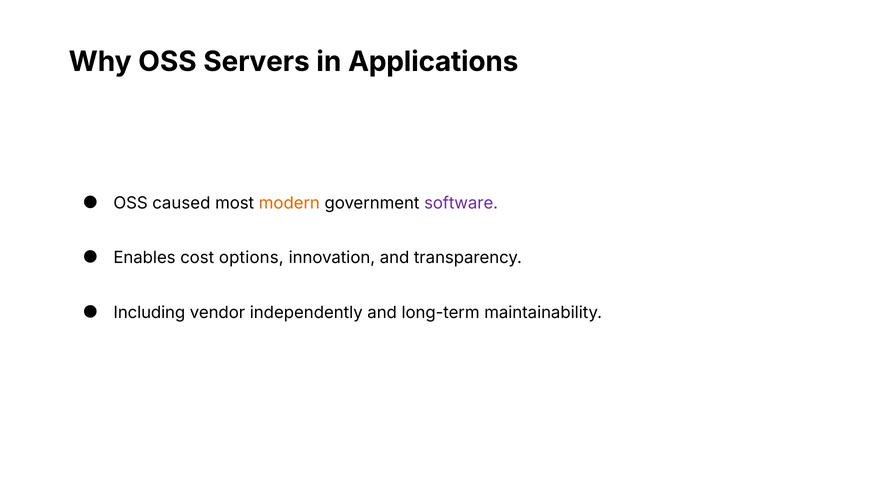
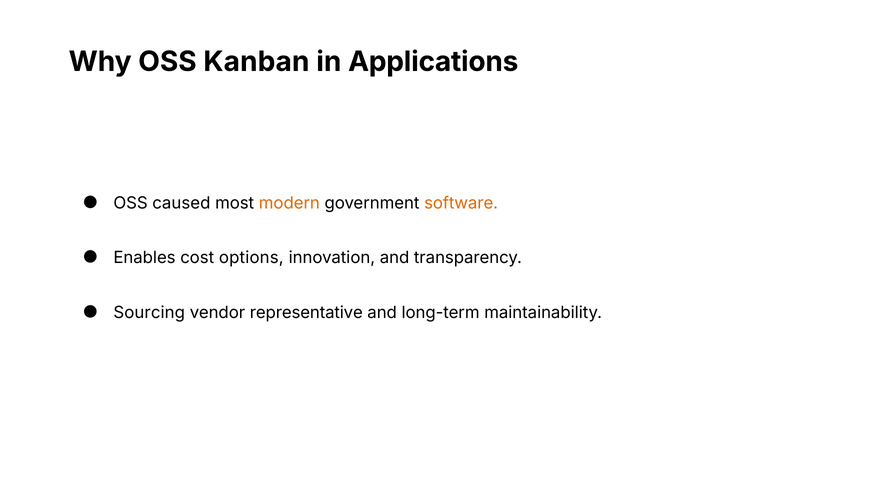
Servers: Servers -> Kanban
software colour: purple -> orange
Including: Including -> Sourcing
independently: independently -> representative
